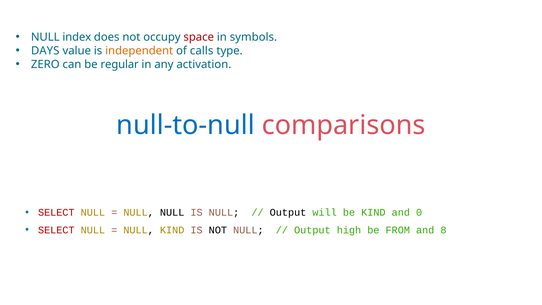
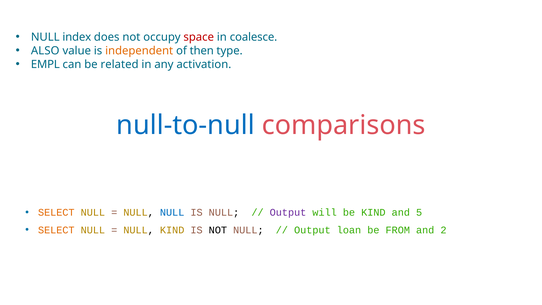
symbols: symbols -> coalesce
DAYS: DAYS -> ALSO
calls: calls -> then
ZERO: ZERO -> EMPL
regular: regular -> related
SELECT at (56, 212) colour: red -> orange
NULL at (172, 212) colour: black -> blue
Output at (288, 212) colour: black -> purple
0: 0 -> 5
SELECT at (56, 230) colour: red -> orange
high: high -> loan
8: 8 -> 2
